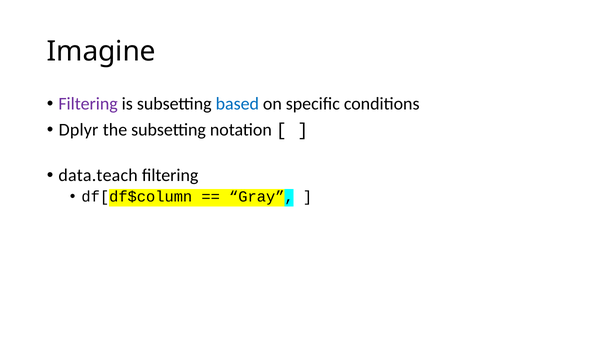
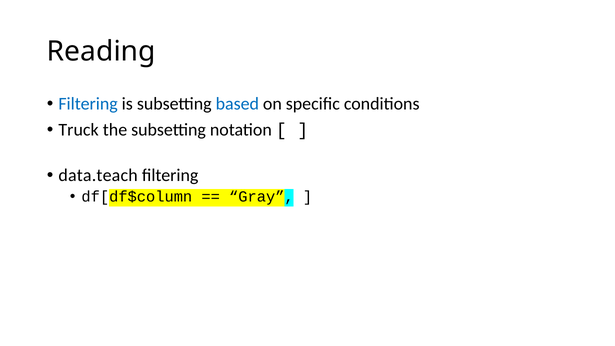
Imagine: Imagine -> Reading
Filtering at (88, 104) colour: purple -> blue
Dplyr: Dplyr -> Truck
